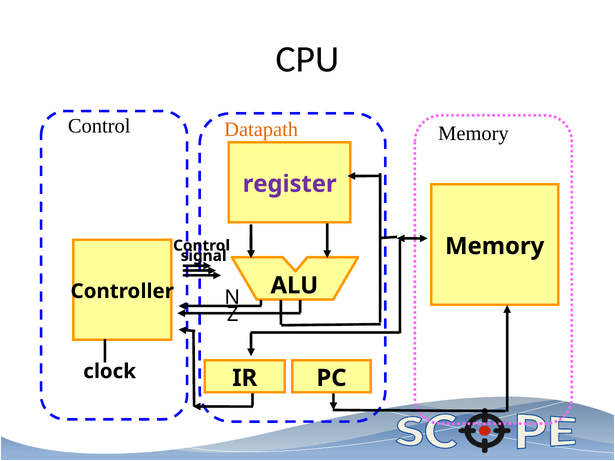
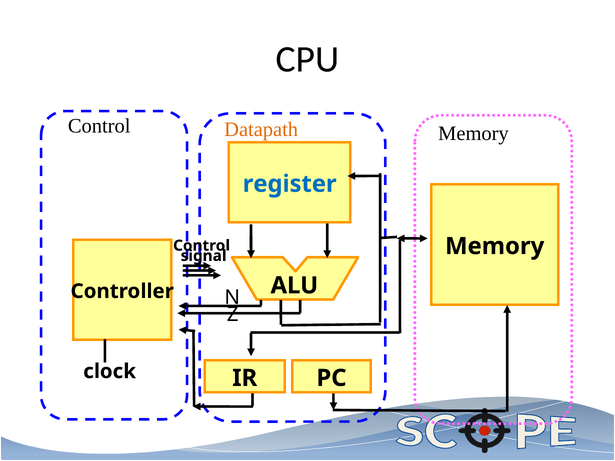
register colour: purple -> blue
